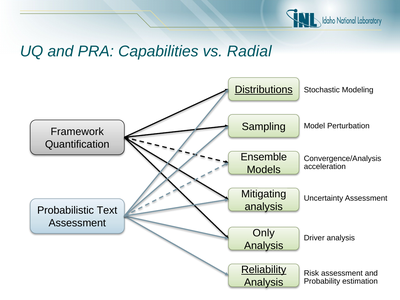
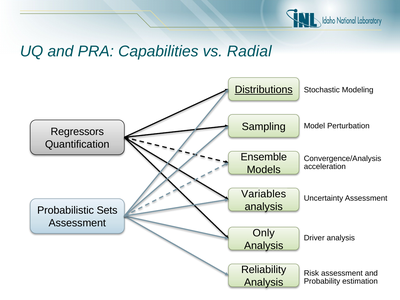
Framework: Framework -> Regressors
Mitigating: Mitigating -> Variables
Text: Text -> Sets
Reliability underline: present -> none
